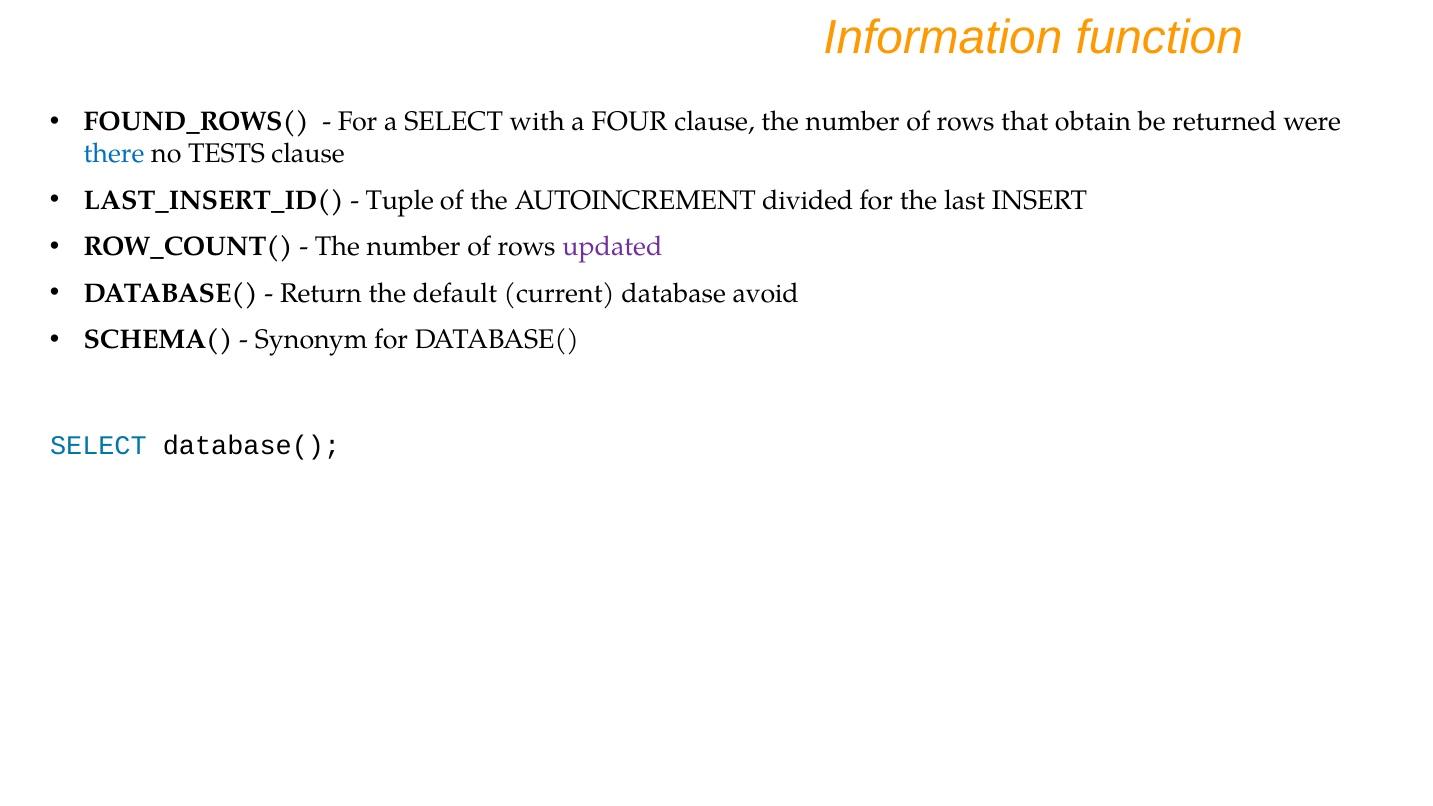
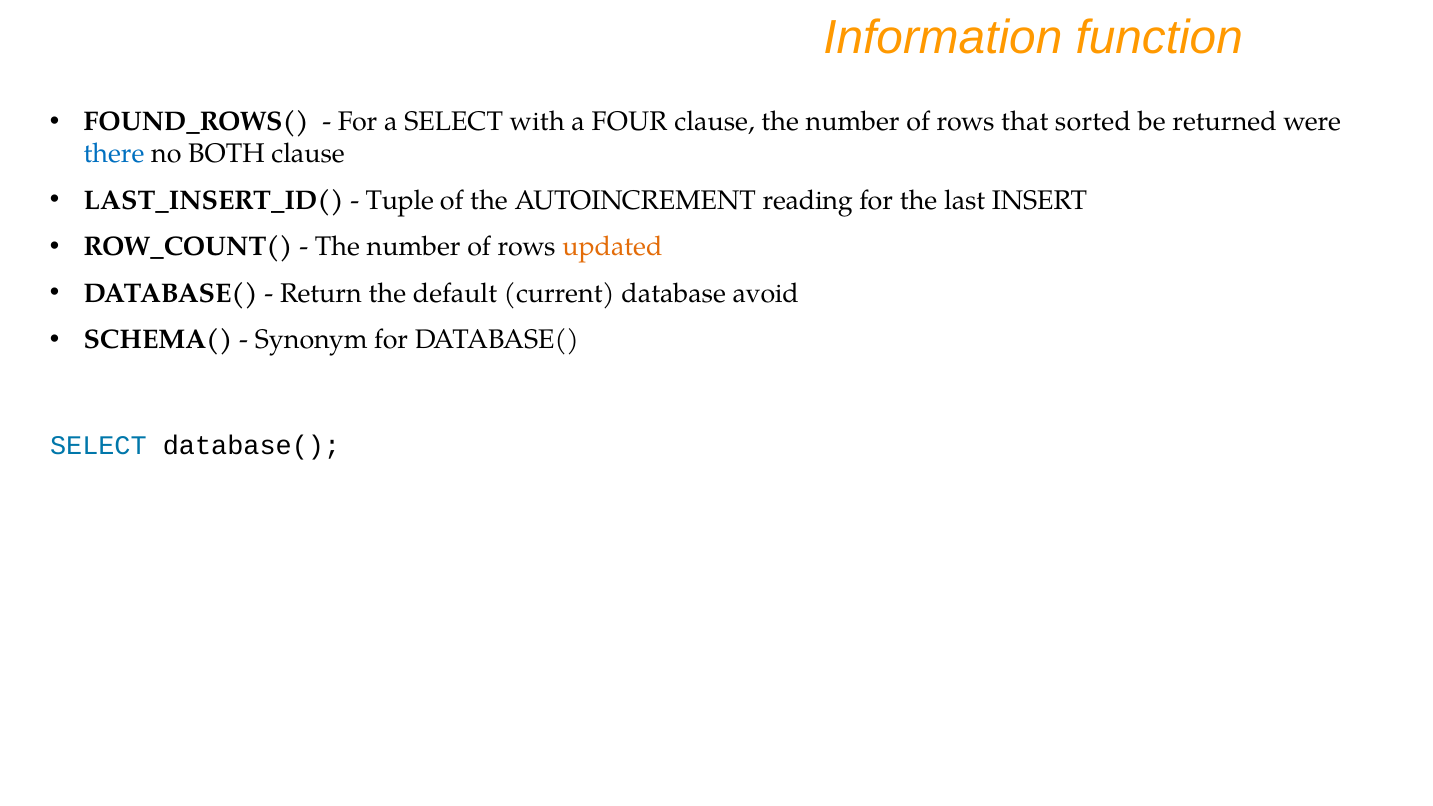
obtain: obtain -> sorted
TESTS: TESTS -> BOTH
divided: divided -> reading
updated colour: purple -> orange
